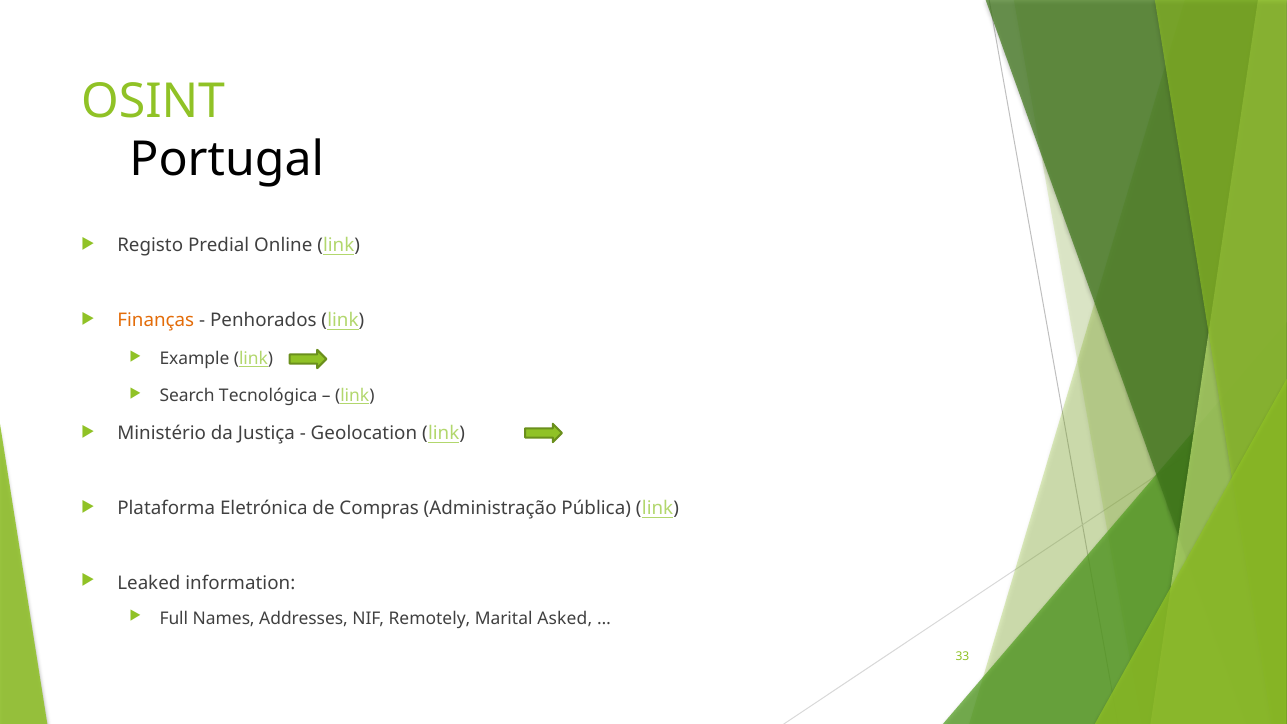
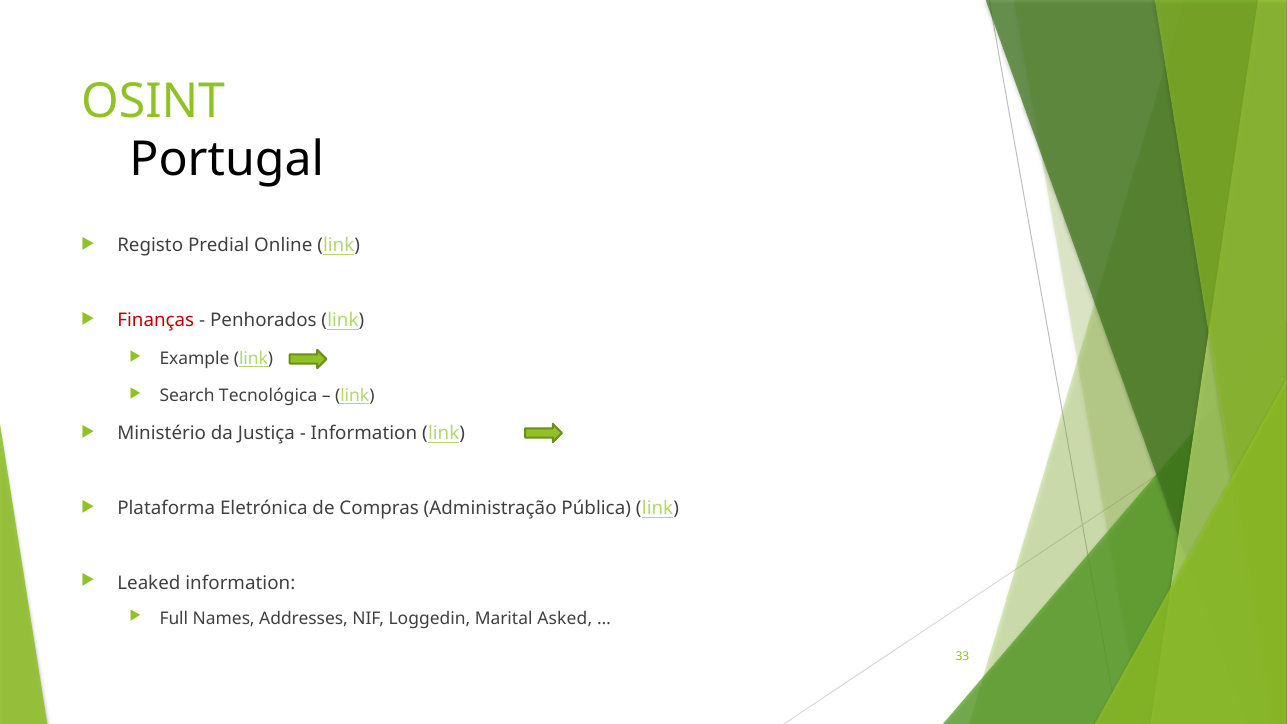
Finanças colour: orange -> red
Geolocation at (364, 434): Geolocation -> Information
Remotely: Remotely -> Loggedin
